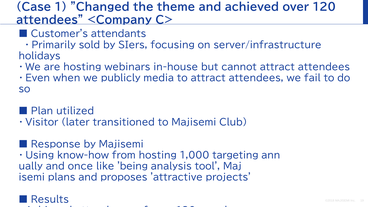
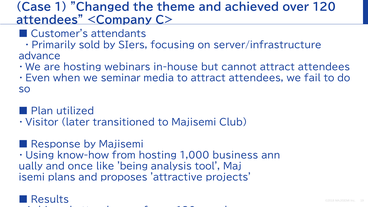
holidays: holidays -> advance
publicly: publicly -> seminar
targeting: targeting -> business
